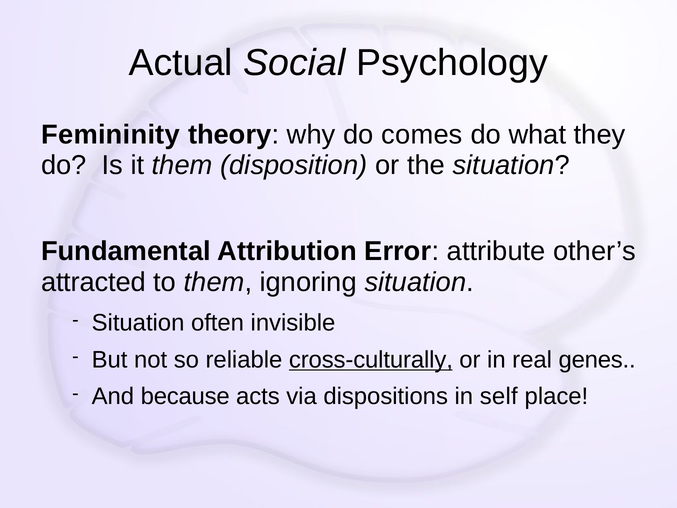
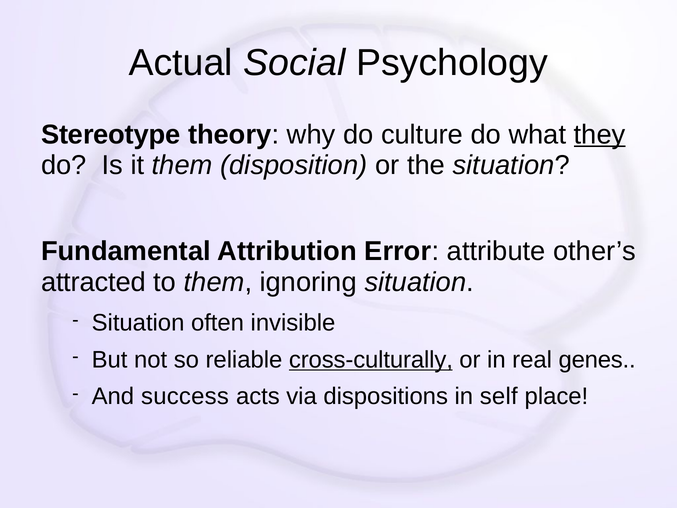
Femininity: Femininity -> Stereotype
comes: comes -> culture
they underline: none -> present
because: because -> success
